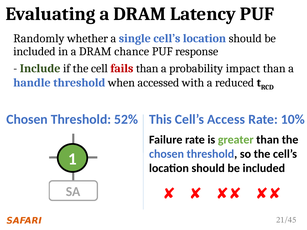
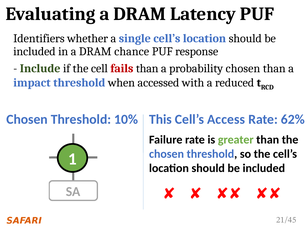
Randomly: Randomly -> Identifiers
probability impact: impact -> chosen
handle: handle -> impact
52%: 52% -> 10%
10%: 10% -> 62%
